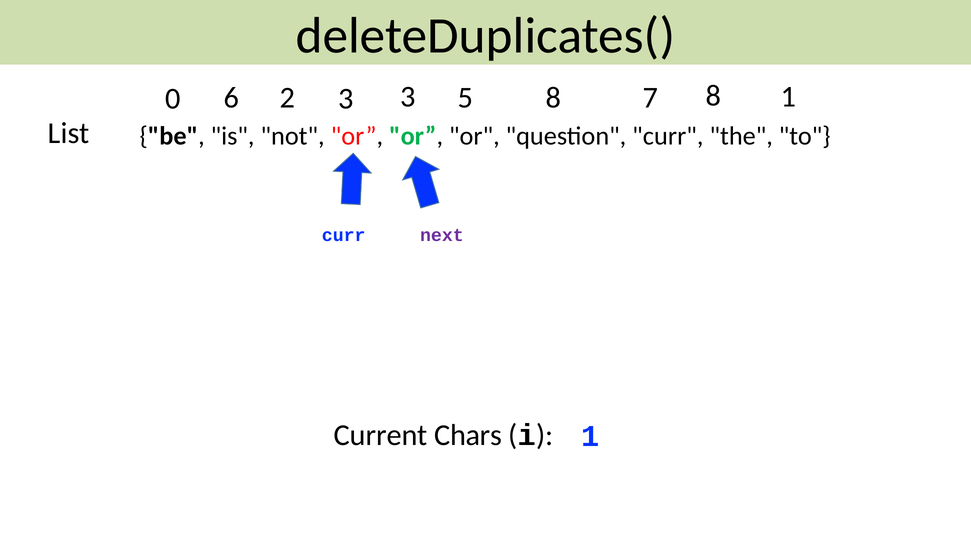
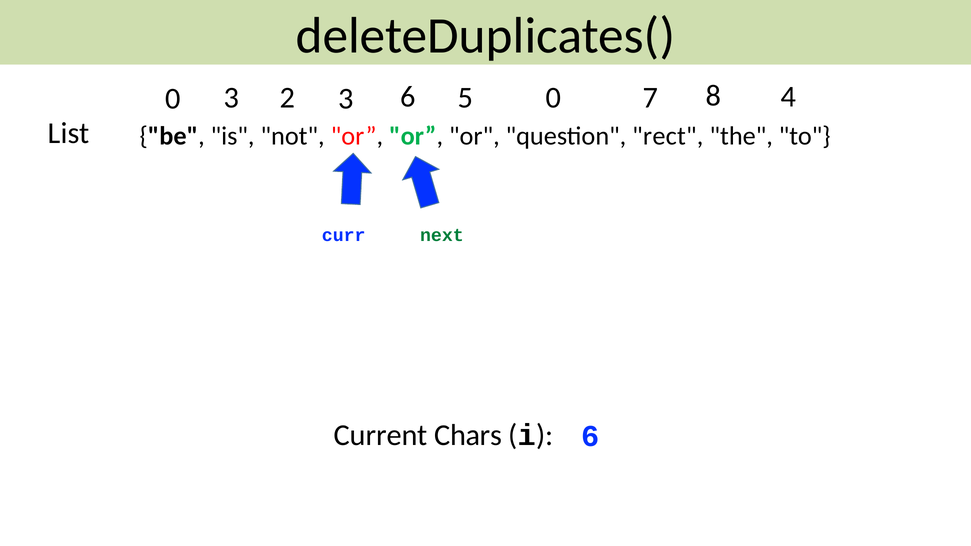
0 6: 6 -> 3
3 3: 3 -> 6
5 8: 8 -> 0
8 1: 1 -> 4
question curr: curr -> rect
next colour: purple -> green
i 1: 1 -> 6
